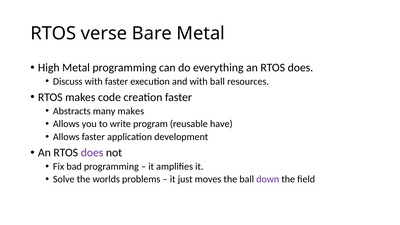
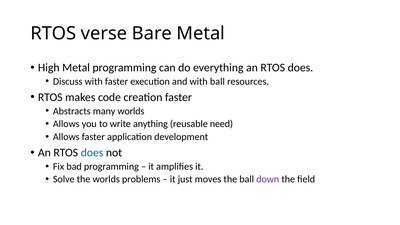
many makes: makes -> worlds
program: program -> anything
have: have -> need
does at (92, 153) colour: purple -> blue
